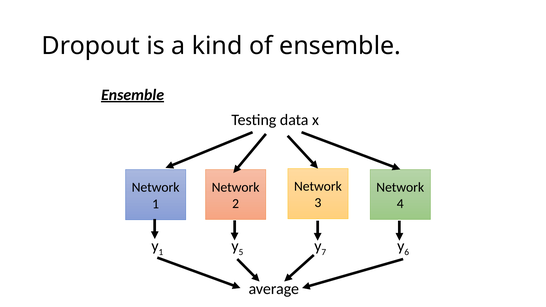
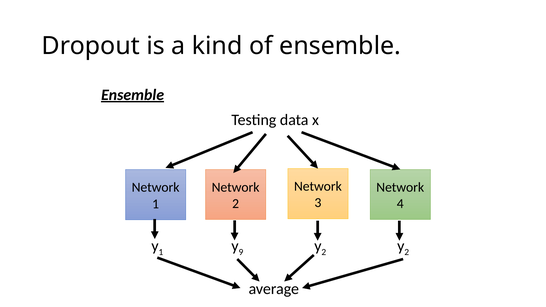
5: 5 -> 9
7 at (324, 252): 7 -> 2
6 at (407, 252): 6 -> 2
